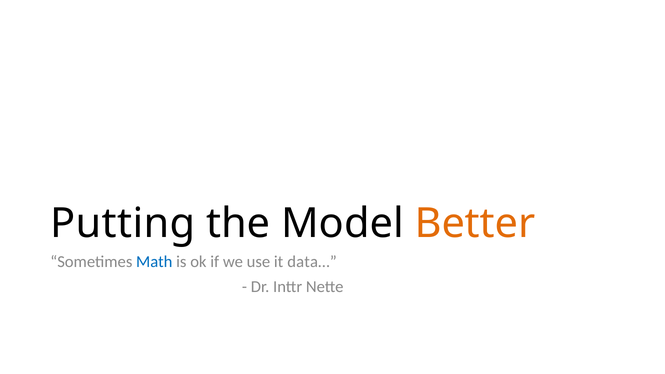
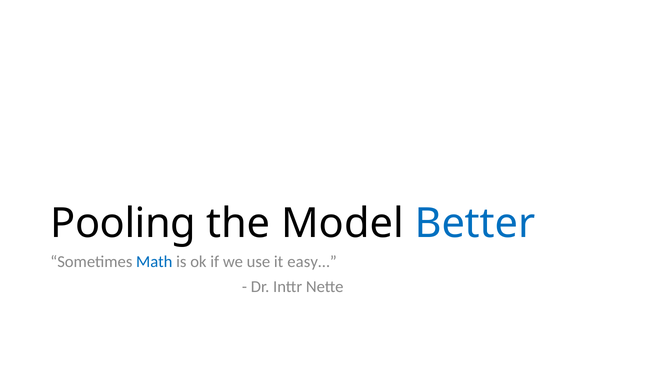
Putting: Putting -> Pooling
Better colour: orange -> blue
data…: data… -> easy…
